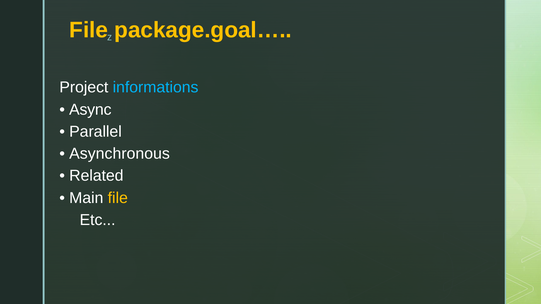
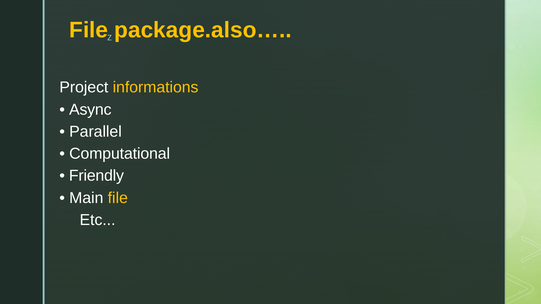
package.goal…: package.goal… -> package.also…
informations colour: light blue -> yellow
Asynchronous: Asynchronous -> Computational
Related: Related -> Friendly
